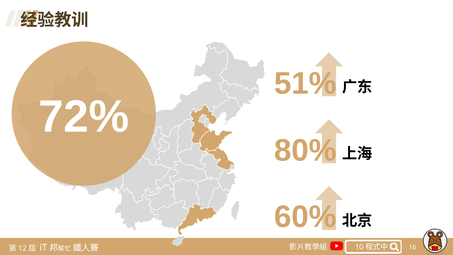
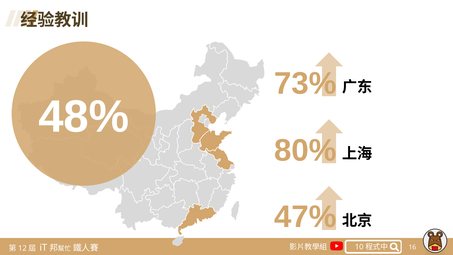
51%: 51% -> 73%
72%: 72% -> 48%
60%: 60% -> 47%
